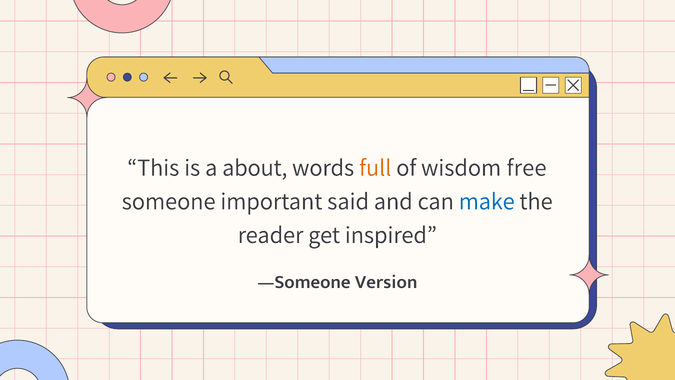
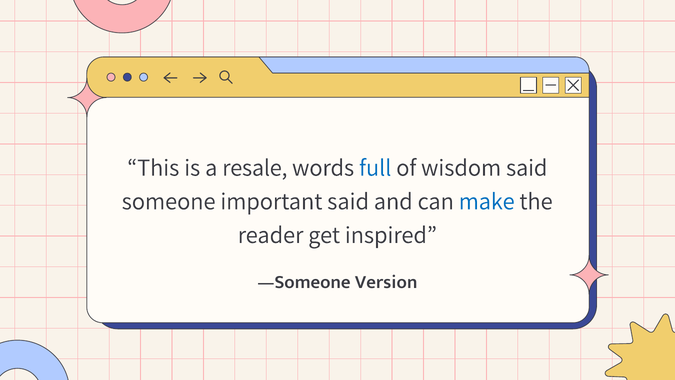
about: about -> resale
full colour: orange -> blue
wisdom free: free -> said
